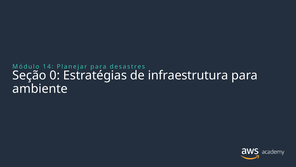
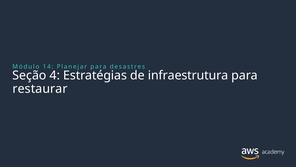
0: 0 -> 4
ambiente: ambiente -> restaurar
